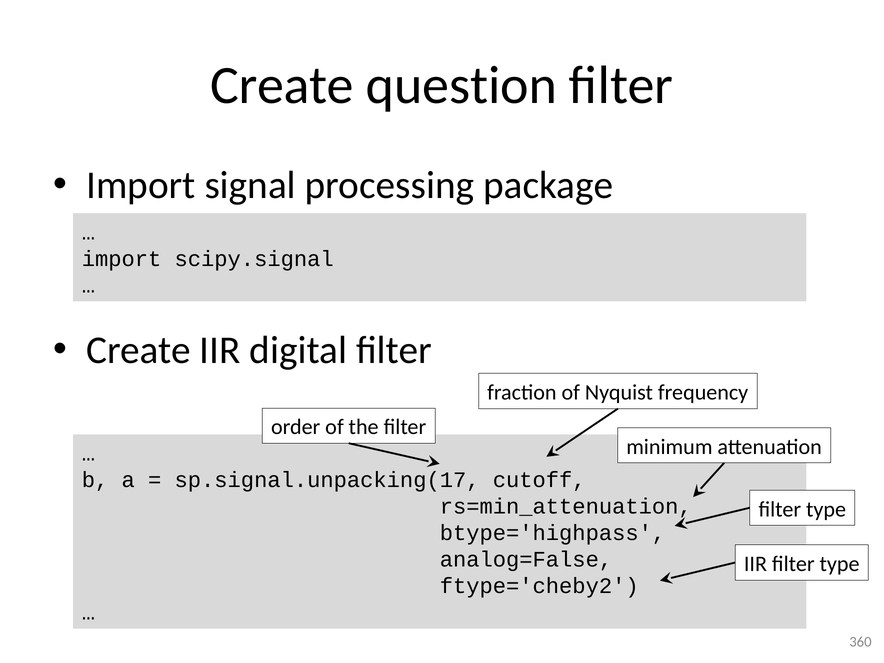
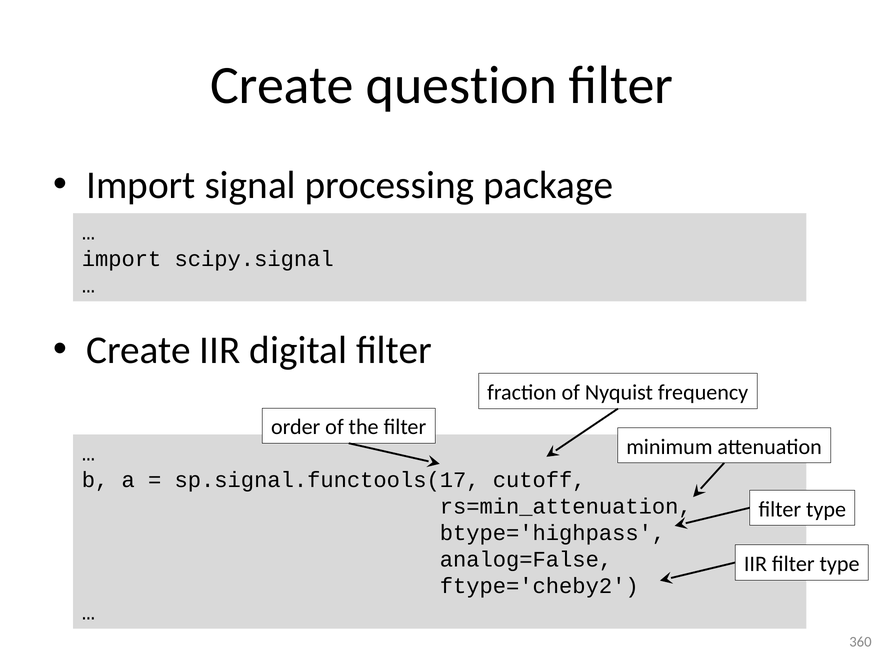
sp.signal.unpacking(17: sp.signal.unpacking(17 -> sp.signal.functools(17
